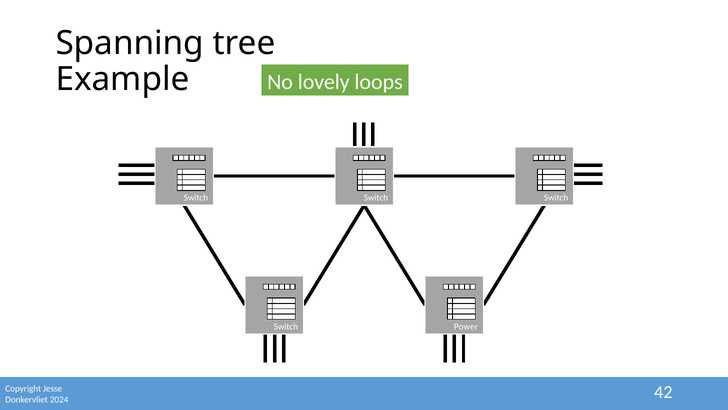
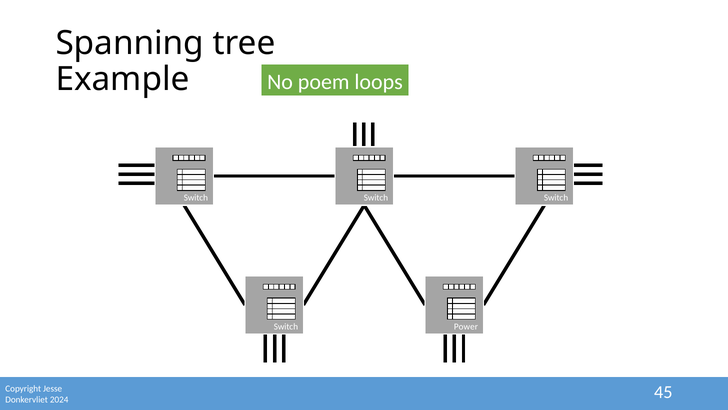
lovely: lovely -> poem
42: 42 -> 45
